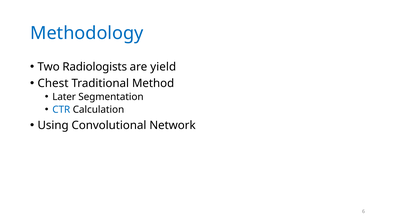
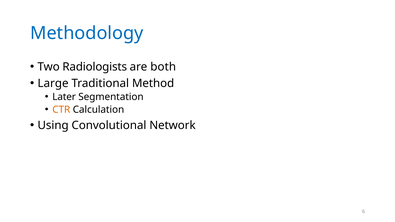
yield: yield -> both
Chest: Chest -> Large
CTR colour: blue -> orange
